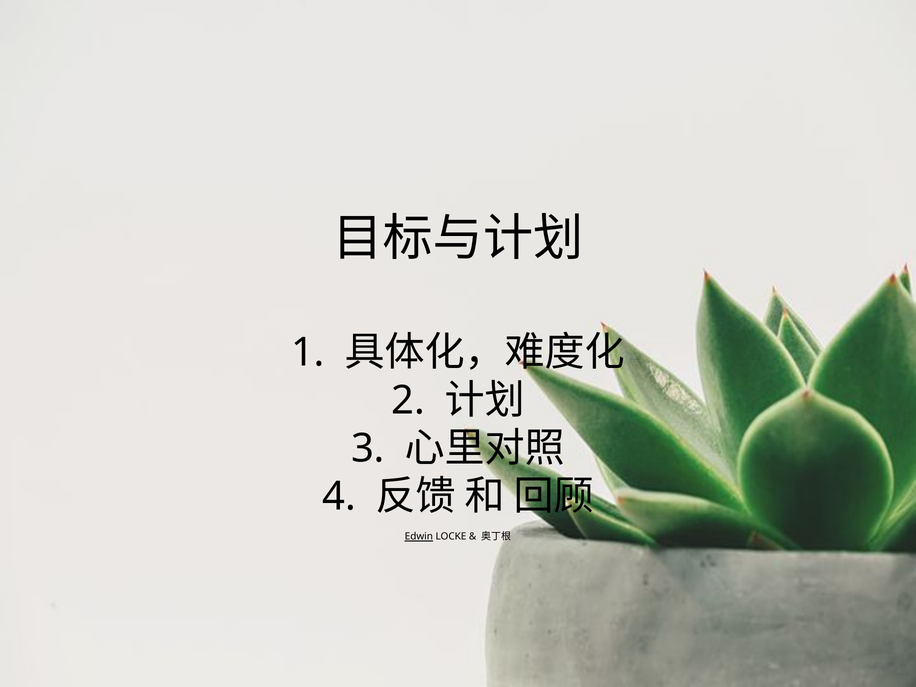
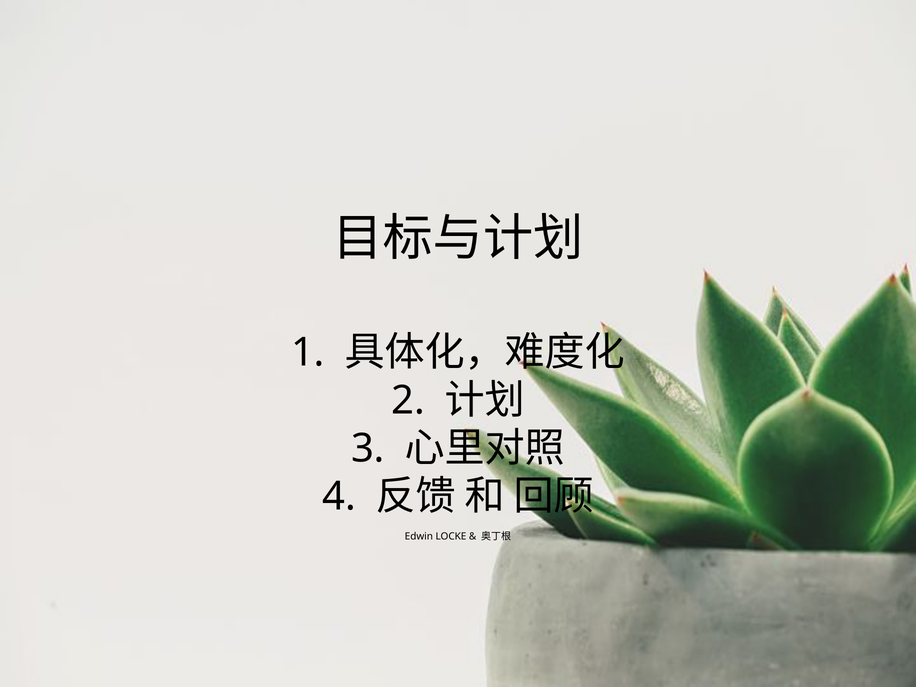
Edwin underline: present -> none
